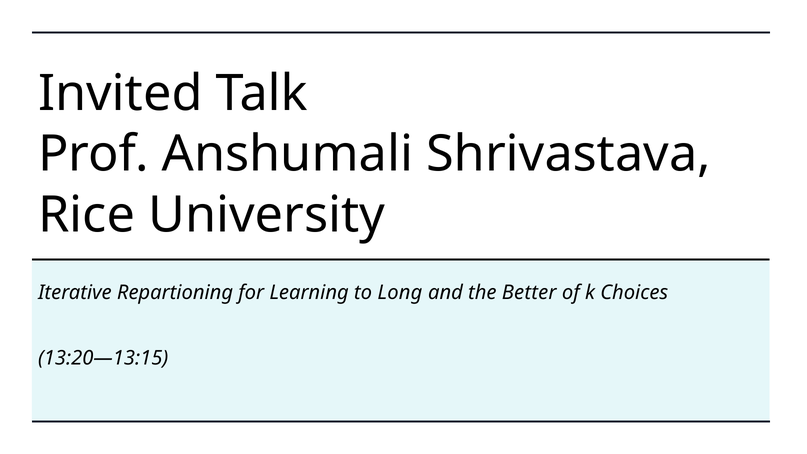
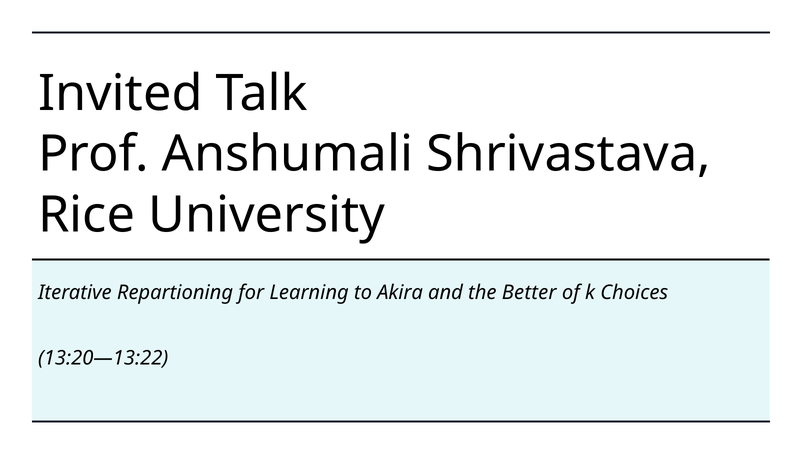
Long: Long -> Akira
13:20—13:15: 13:20—13:15 -> 13:20—13:22
